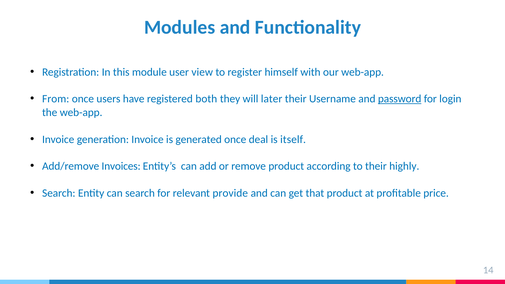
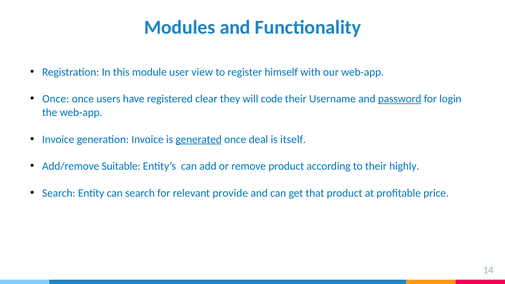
From at (56, 99): From -> Once
both: both -> clear
later: later -> code
generated underline: none -> present
Invoices: Invoices -> Suitable
